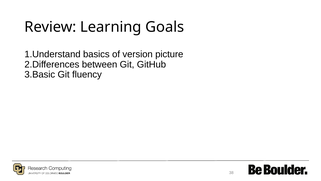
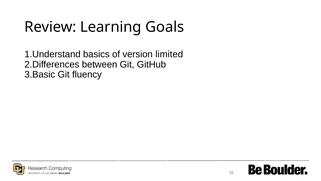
picture: picture -> limited
